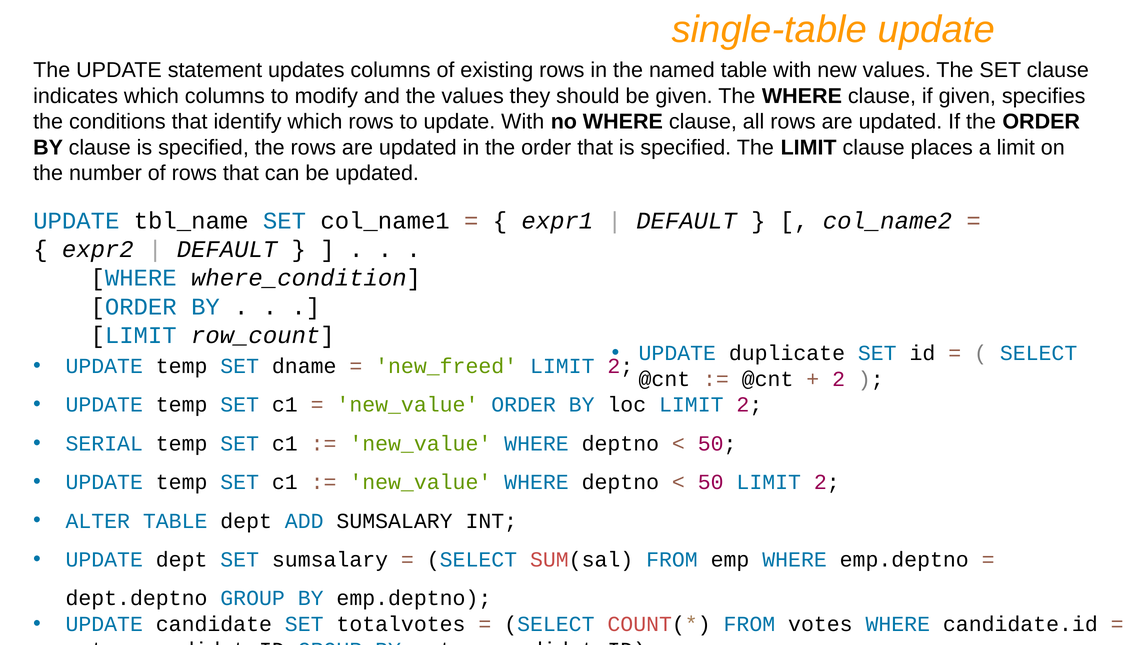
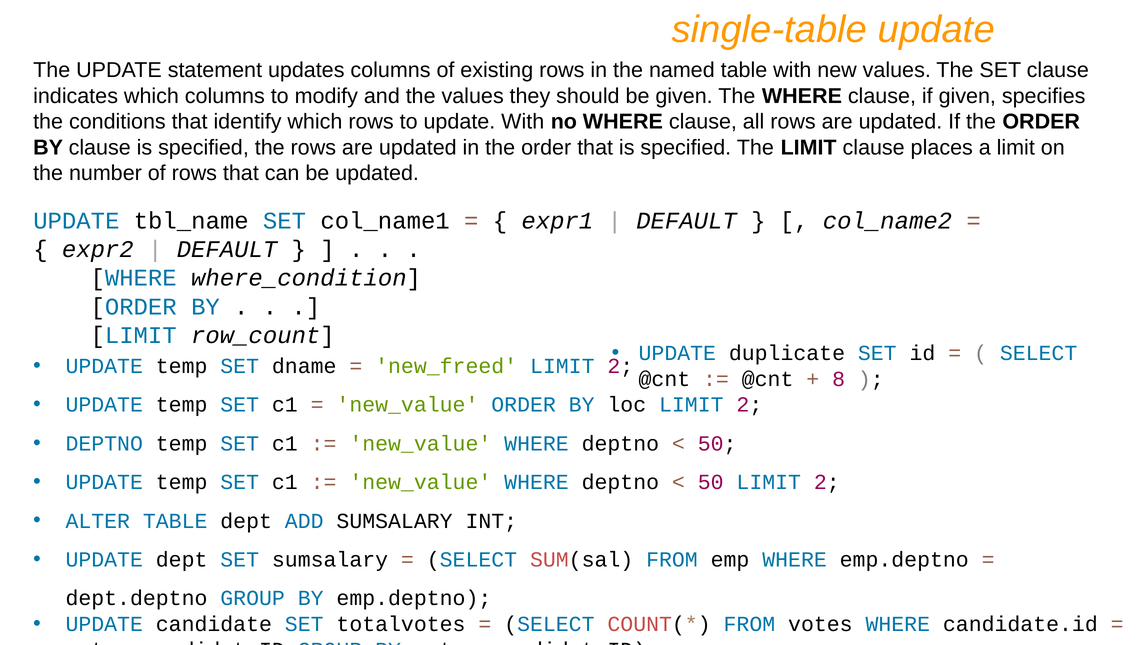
2 at (839, 379): 2 -> 8
SERIAL at (104, 444): SERIAL -> DEPTNO
